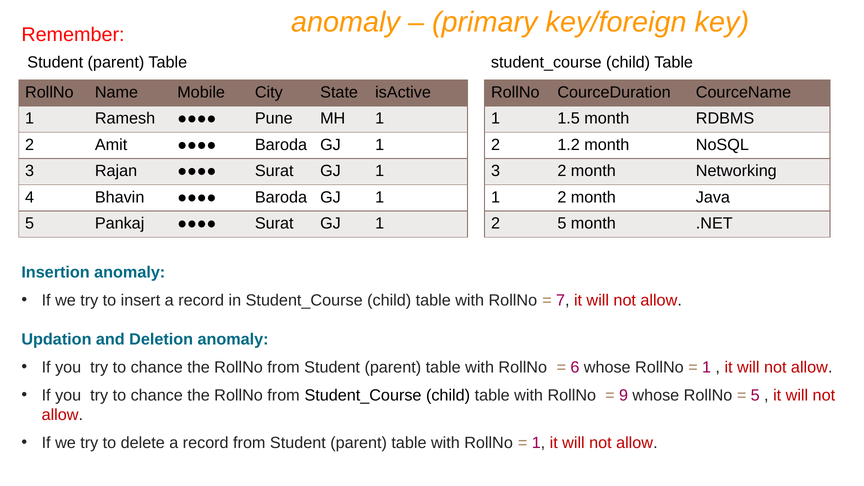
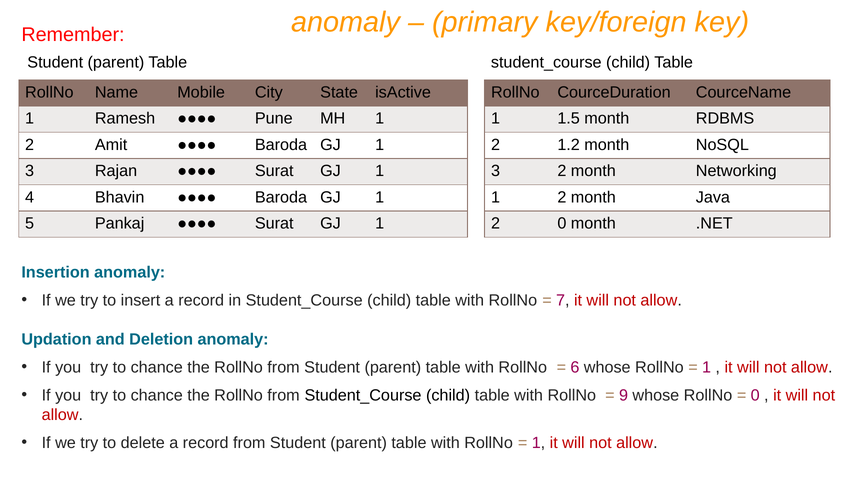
2 5: 5 -> 0
5 at (755, 395): 5 -> 0
